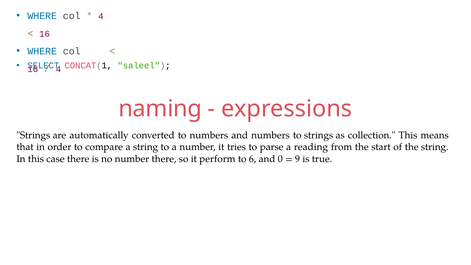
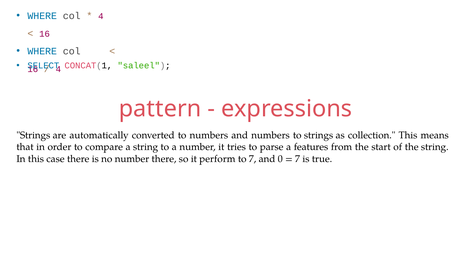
naming: naming -> pattern
reading: reading -> features
to 6: 6 -> 7
9 at (298, 159): 9 -> 7
